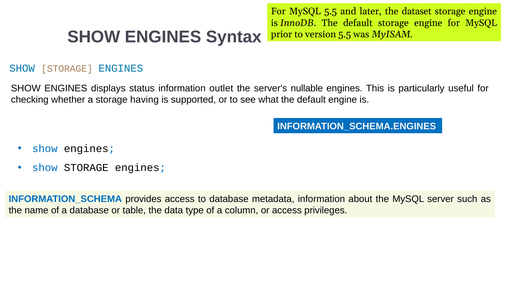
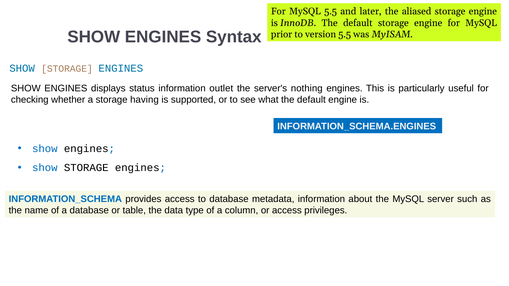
dataset: dataset -> aliased
nullable: nullable -> nothing
